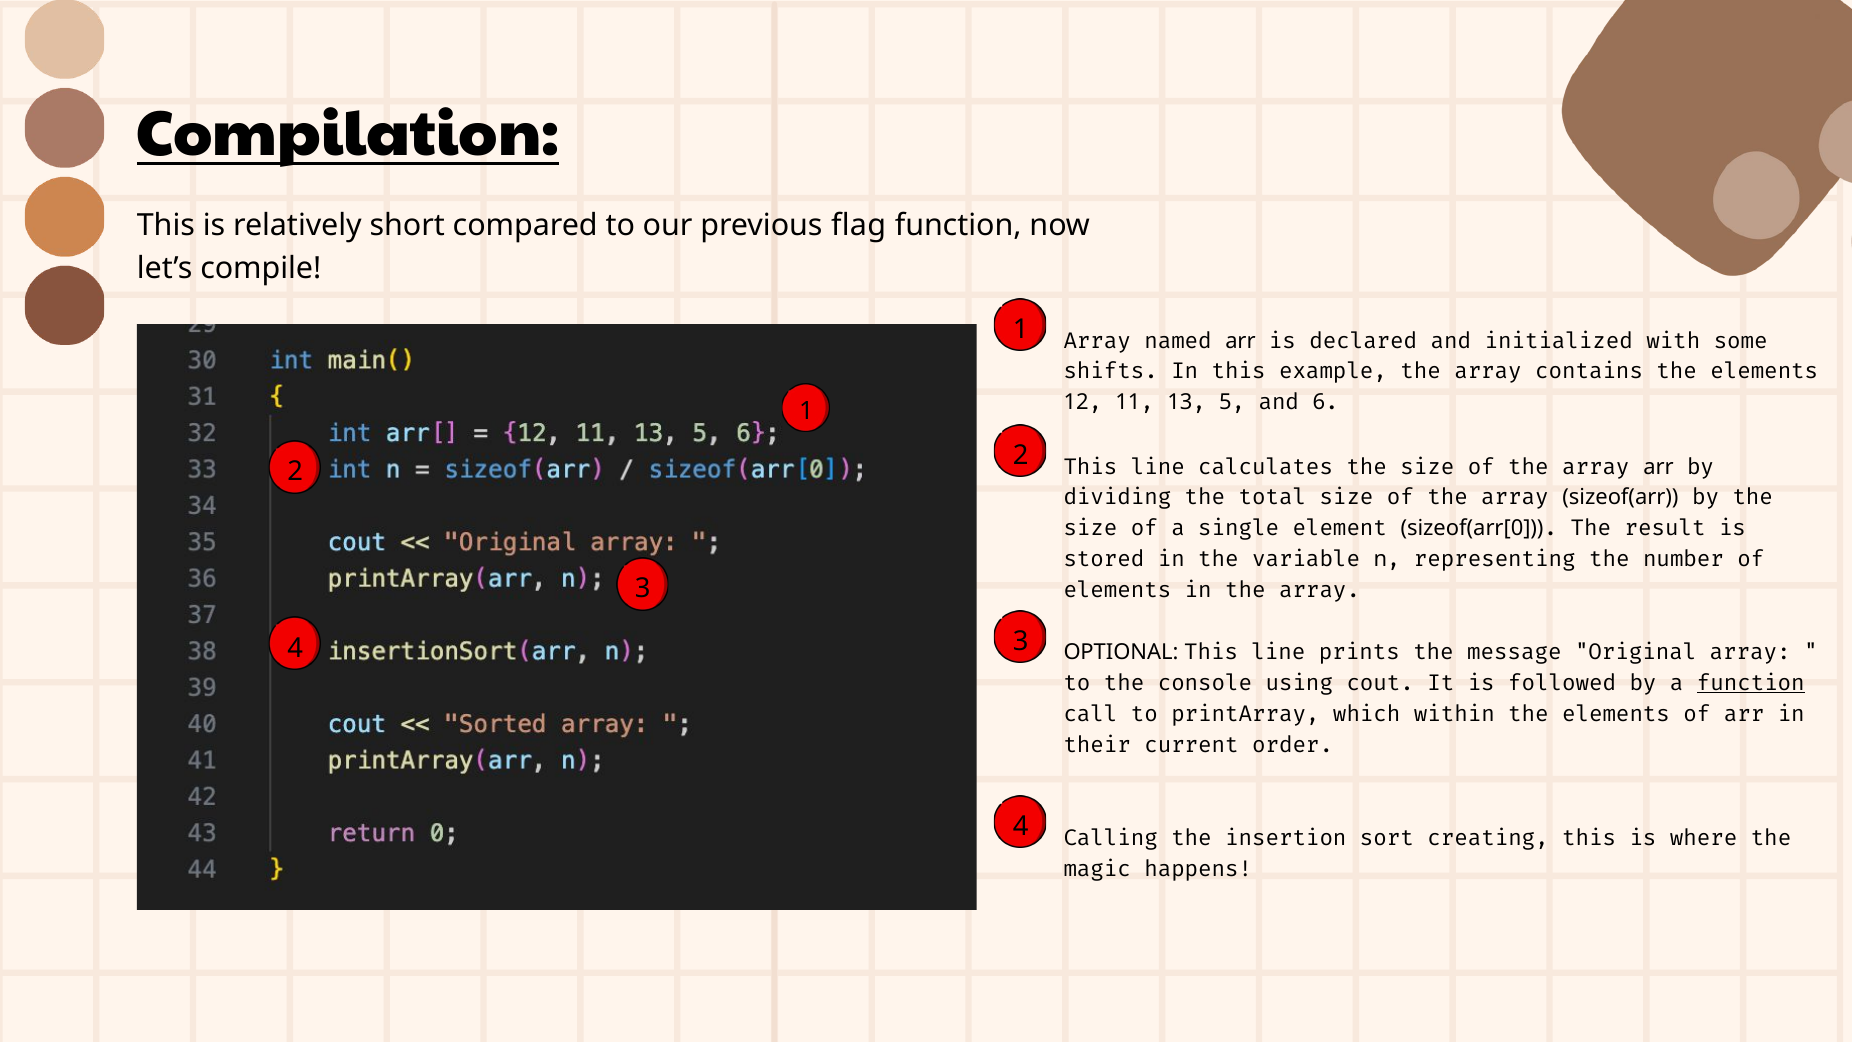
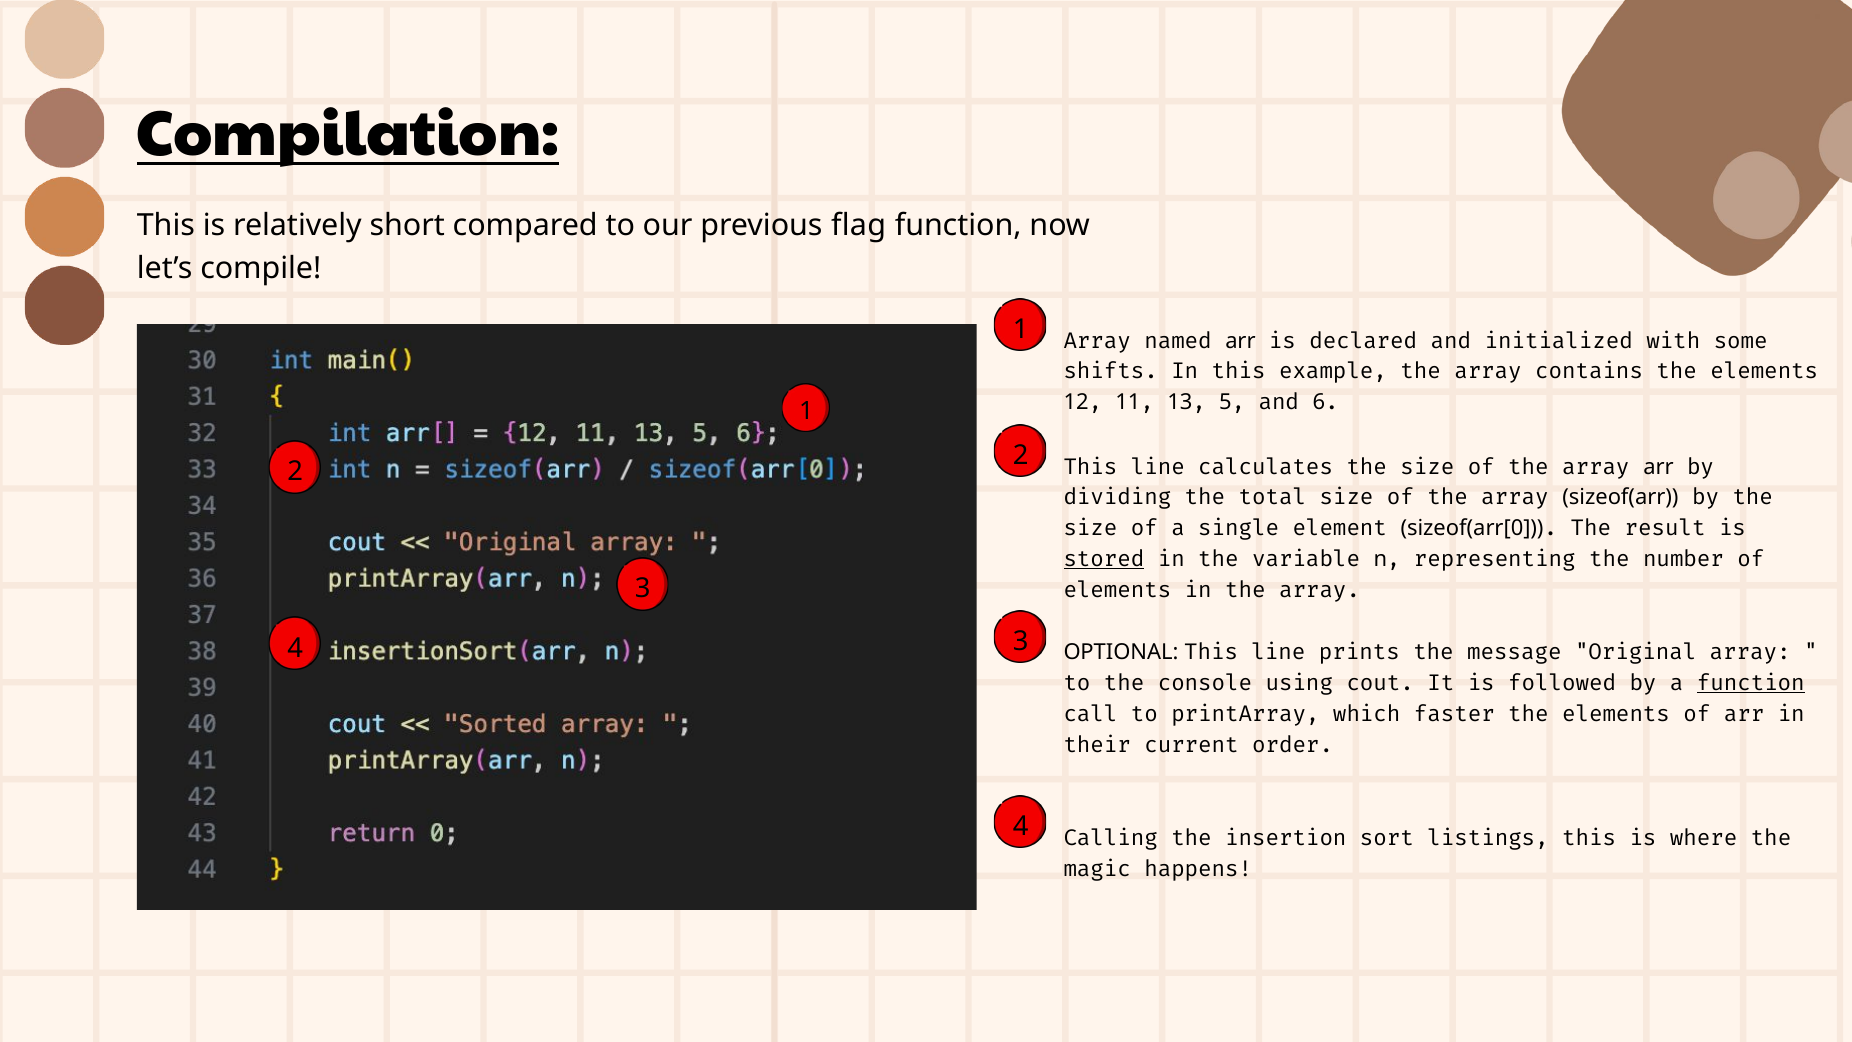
stored underline: none -> present
within: within -> faster
creating: creating -> listings
